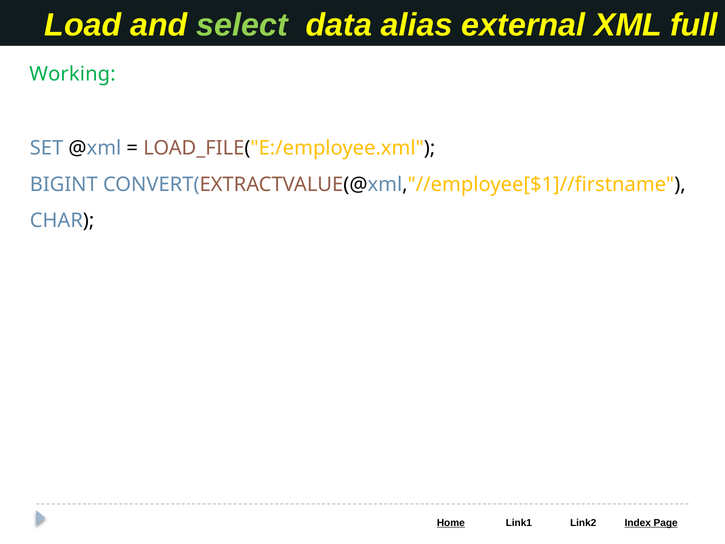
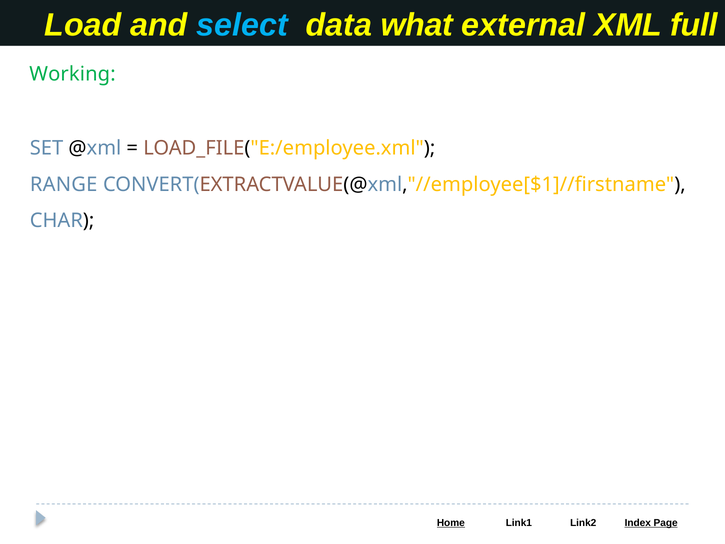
select colour: light green -> light blue
alias: alias -> what
BIGINT: BIGINT -> RANGE
